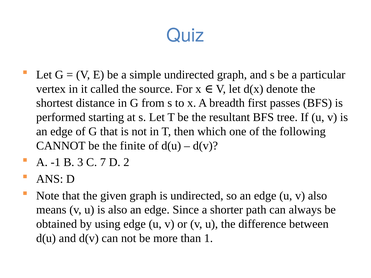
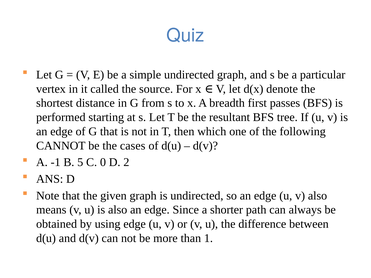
finite: finite -> cases
3: 3 -> 5
7: 7 -> 0
